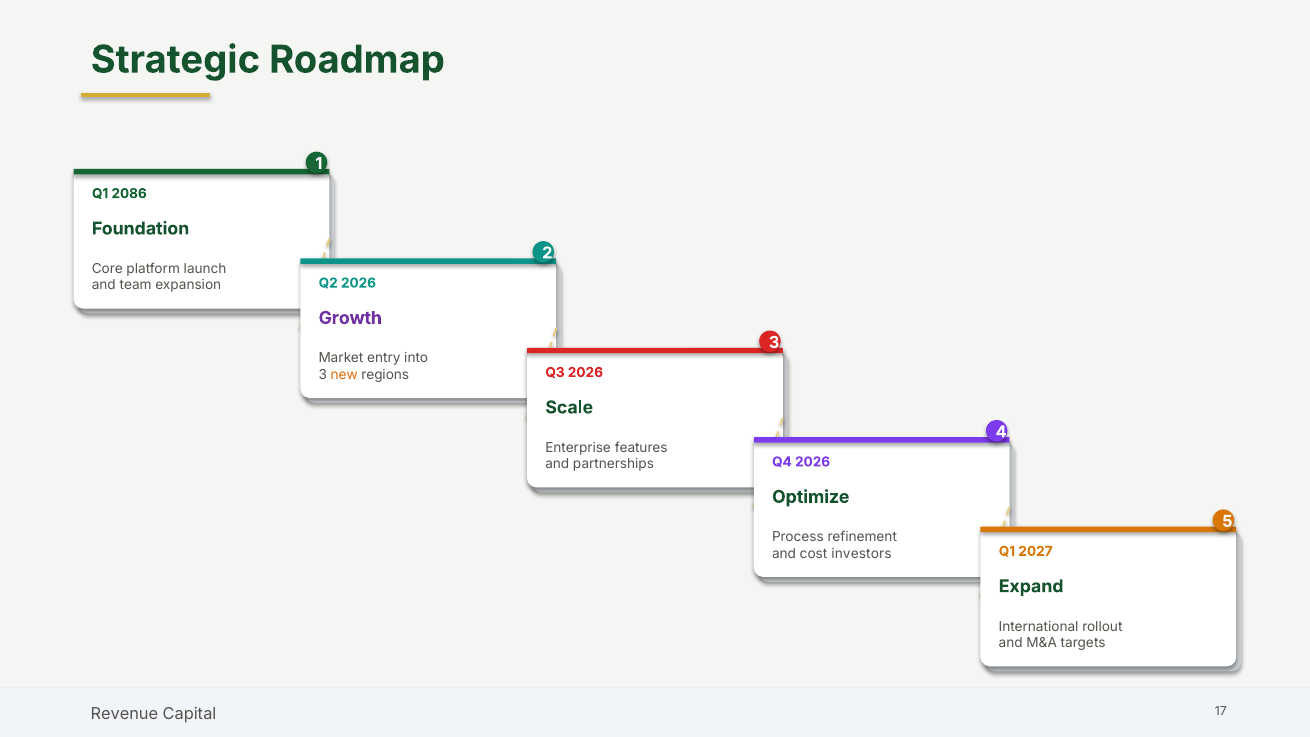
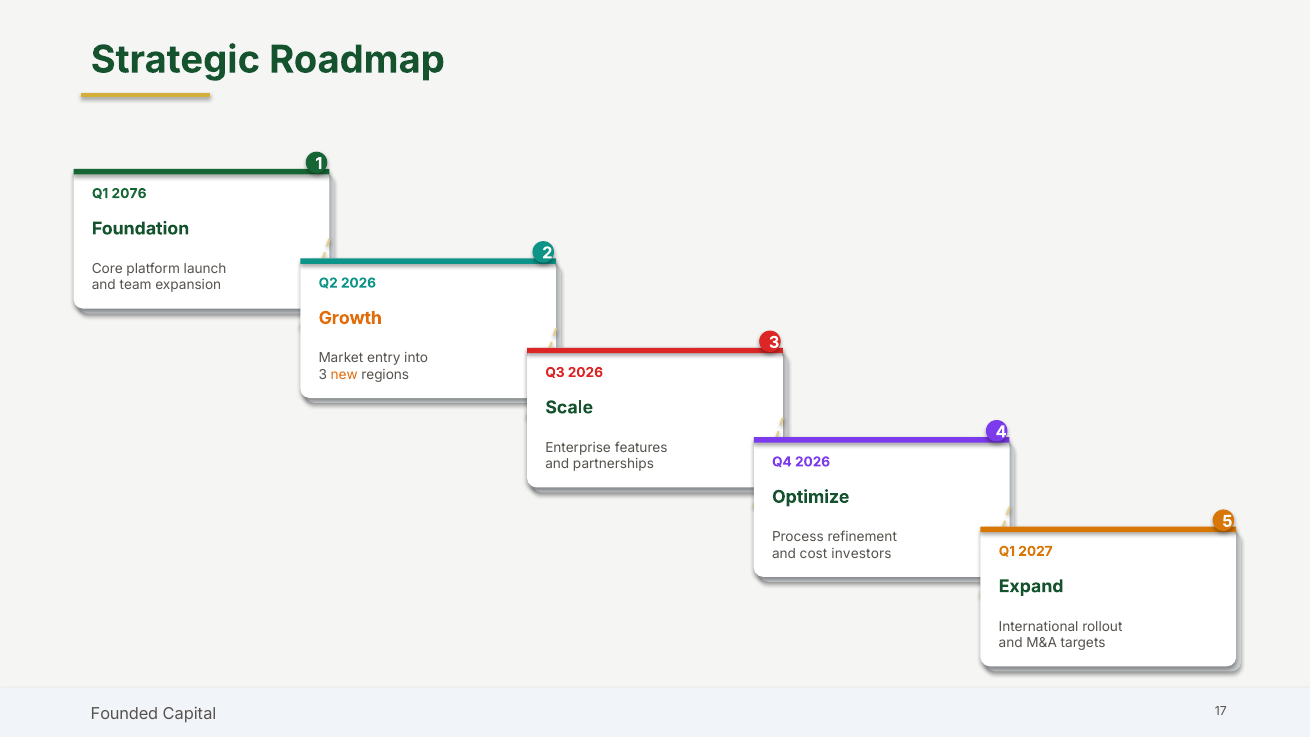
2086: 2086 -> 2076
Growth colour: purple -> orange
Revenue: Revenue -> Founded
